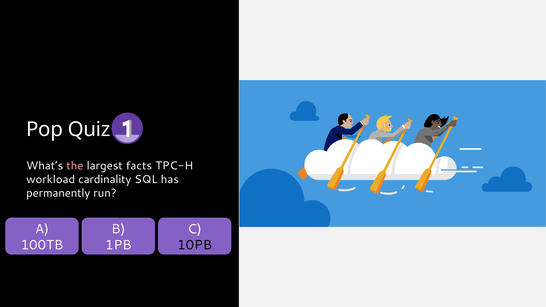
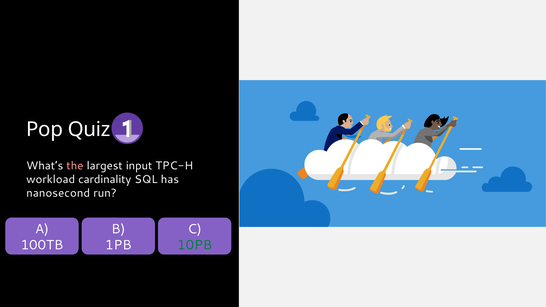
facts: facts -> input
permanently: permanently -> nanosecond
10PB colour: black -> green
